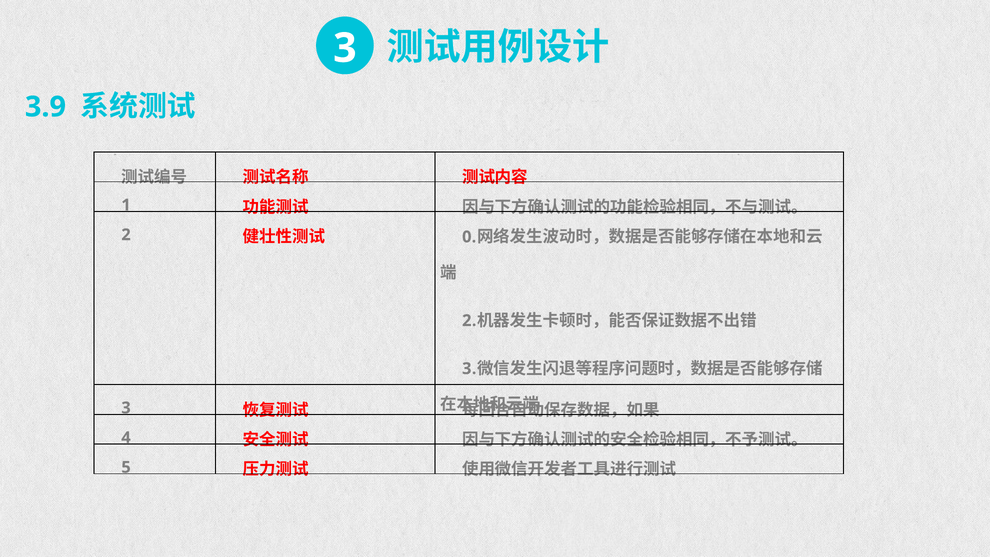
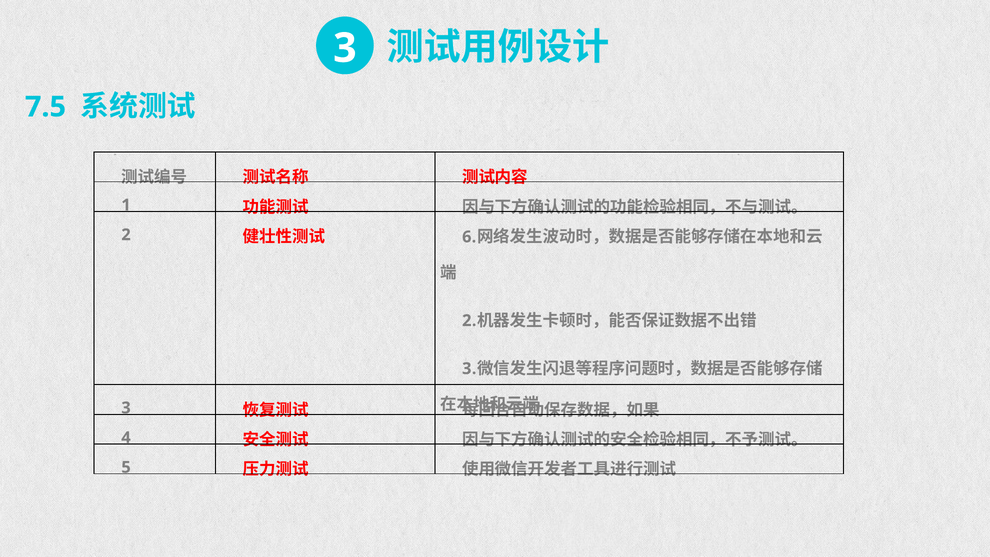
3.9: 3.9 -> 7.5
0: 0 -> 6
